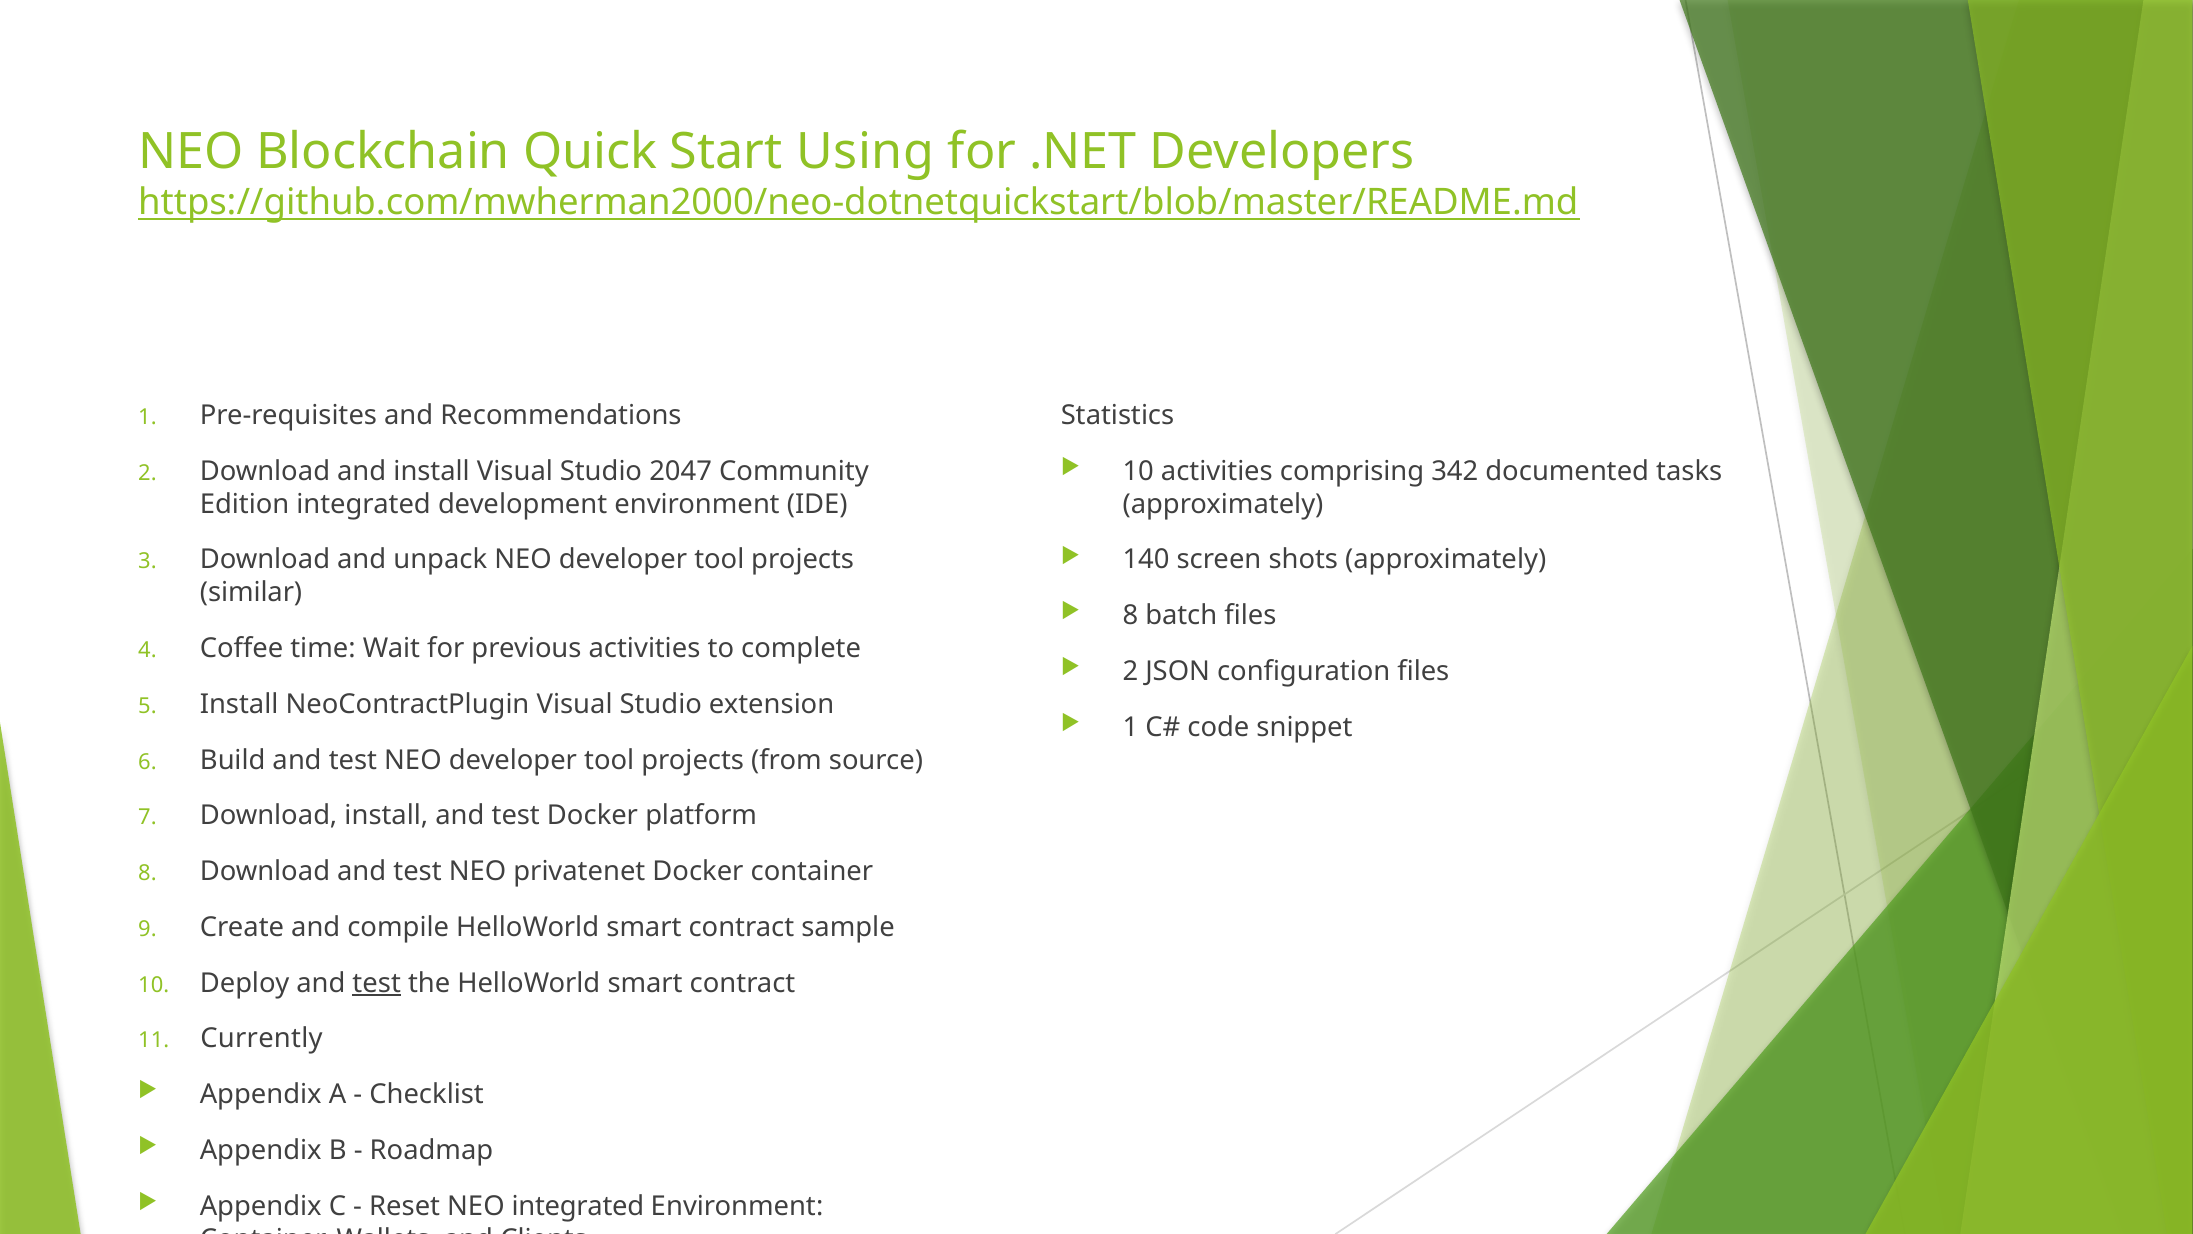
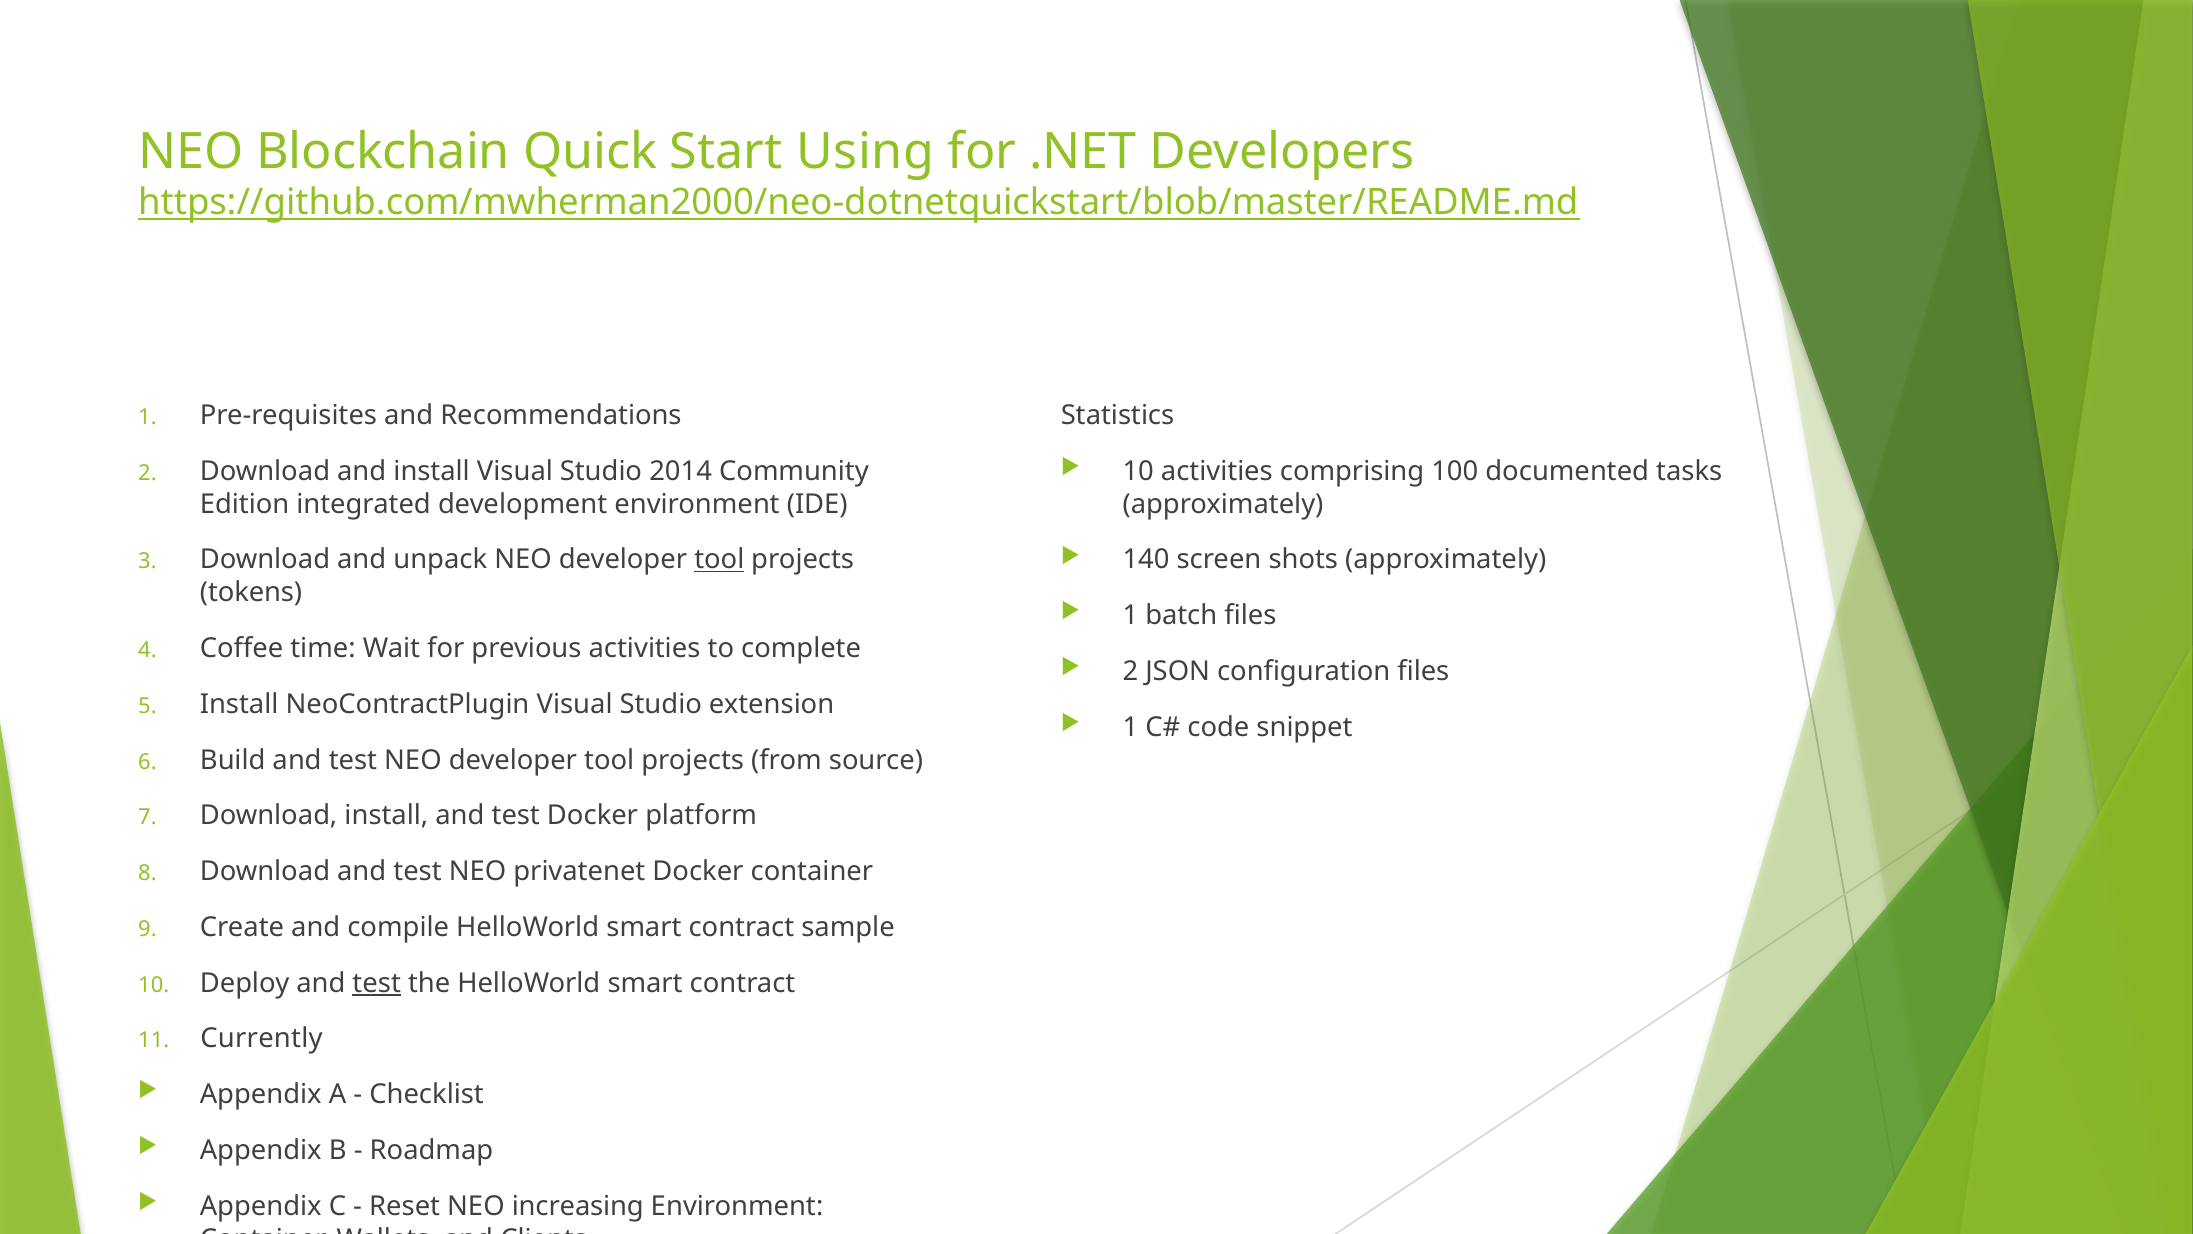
342: 342 -> 100
2047: 2047 -> 2014
tool at (719, 560) underline: none -> present
similar: similar -> tokens
8 at (1130, 615): 8 -> 1
NEO integrated: integrated -> increasing
